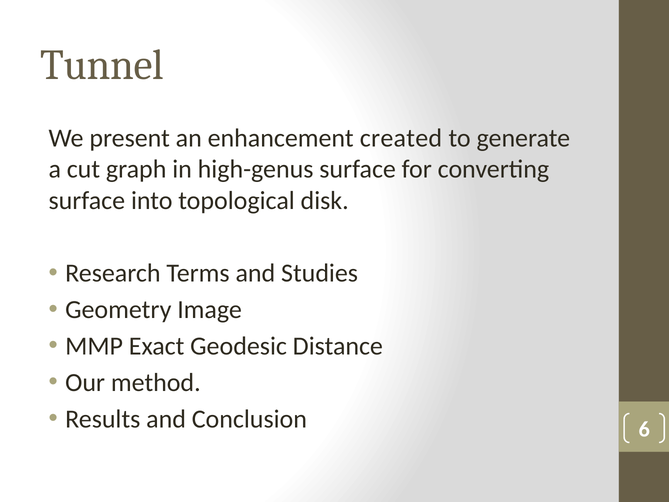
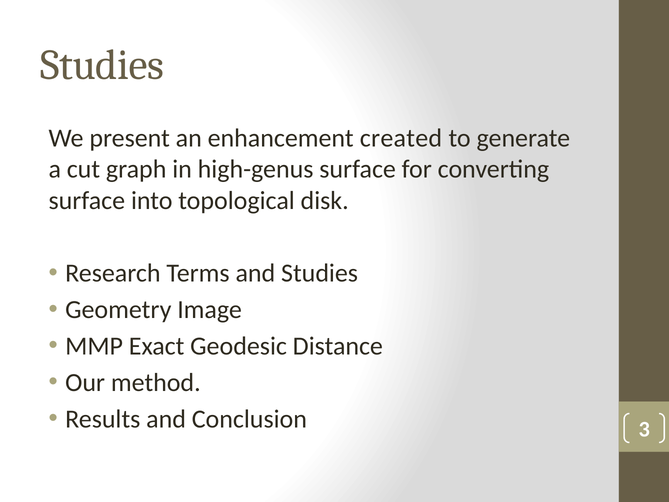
Tunnel at (102, 65): Tunnel -> Studies
6: 6 -> 3
